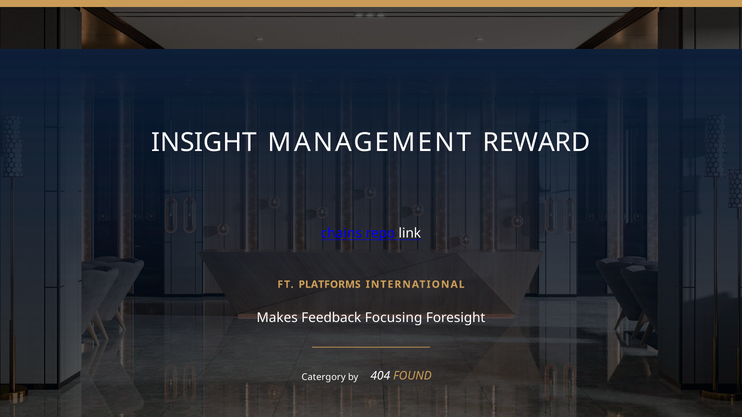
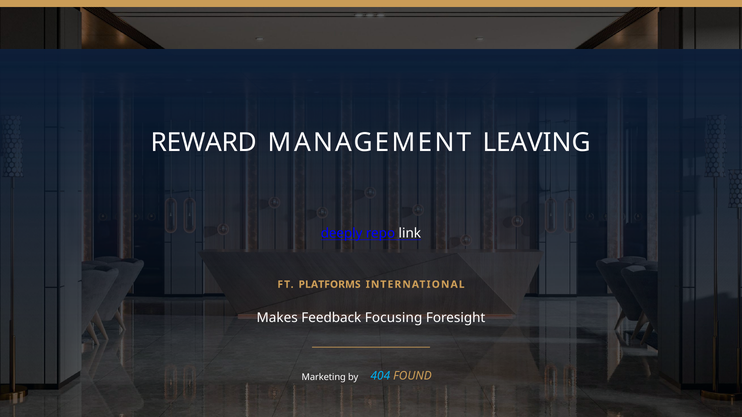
INSIGHT: INSIGHT -> REWARD
REWARD: REWARD -> LEAVING
chains: chains -> deeply
Catergory: Catergory -> Marketing
404 colour: white -> light blue
